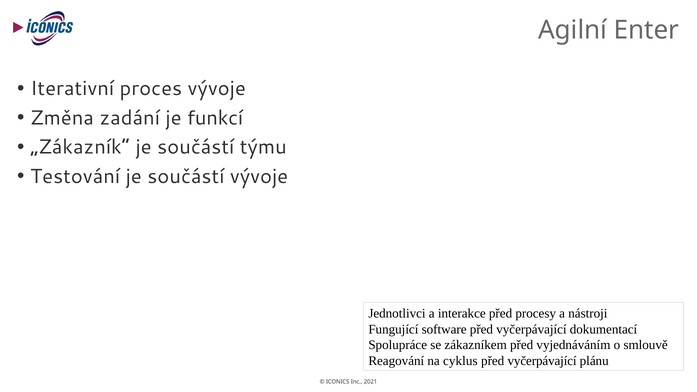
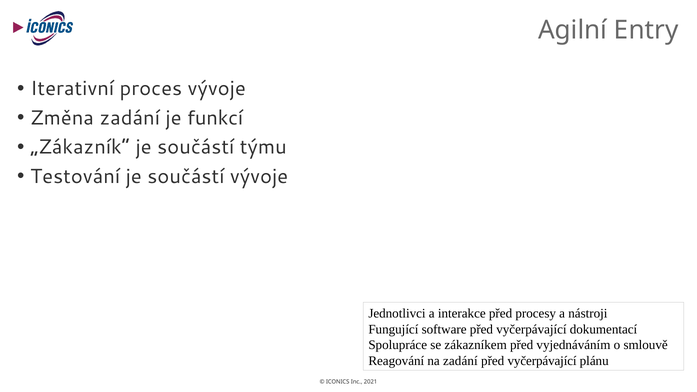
Enter: Enter -> Entry
na cyklus: cyklus -> zadání
